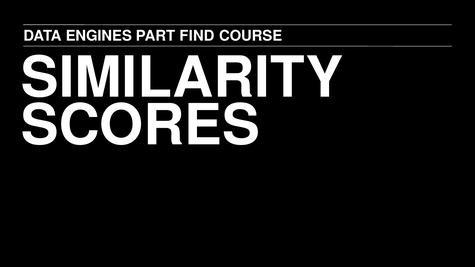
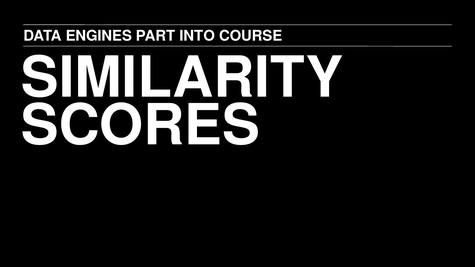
FIND: FIND -> INTO
